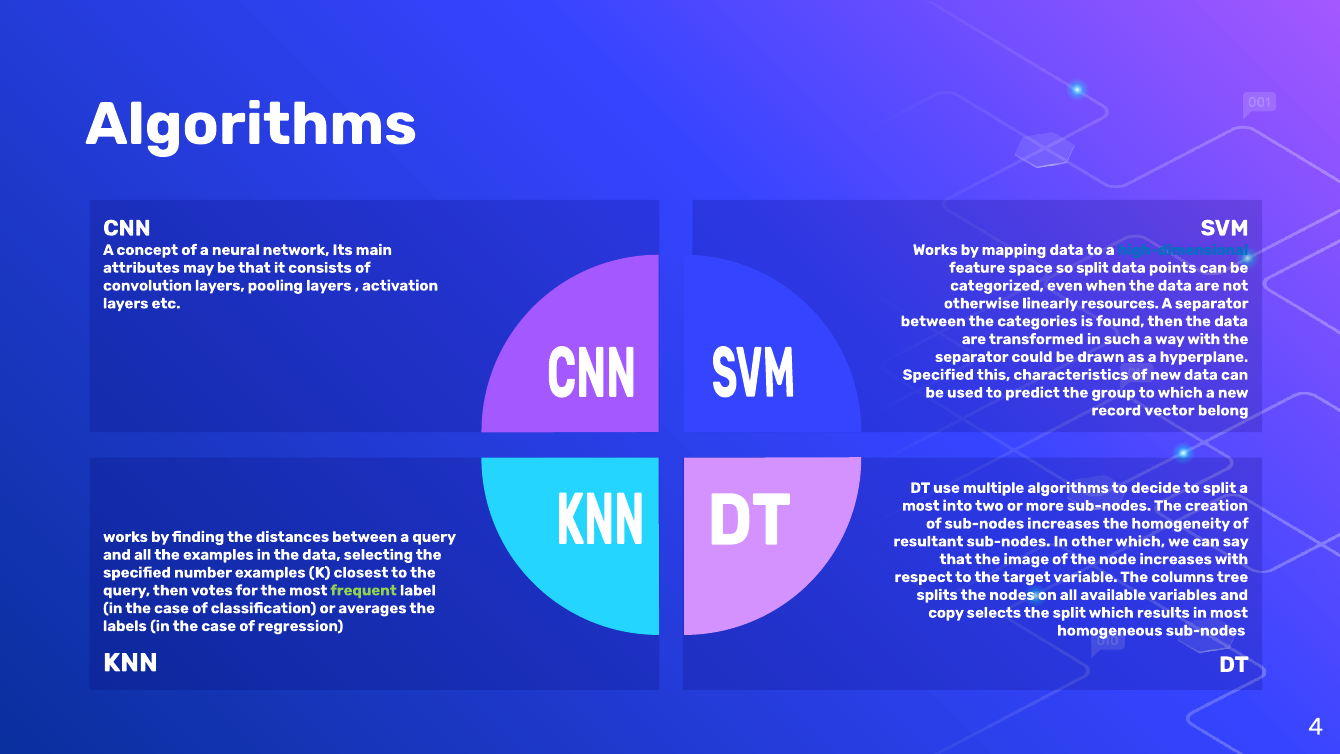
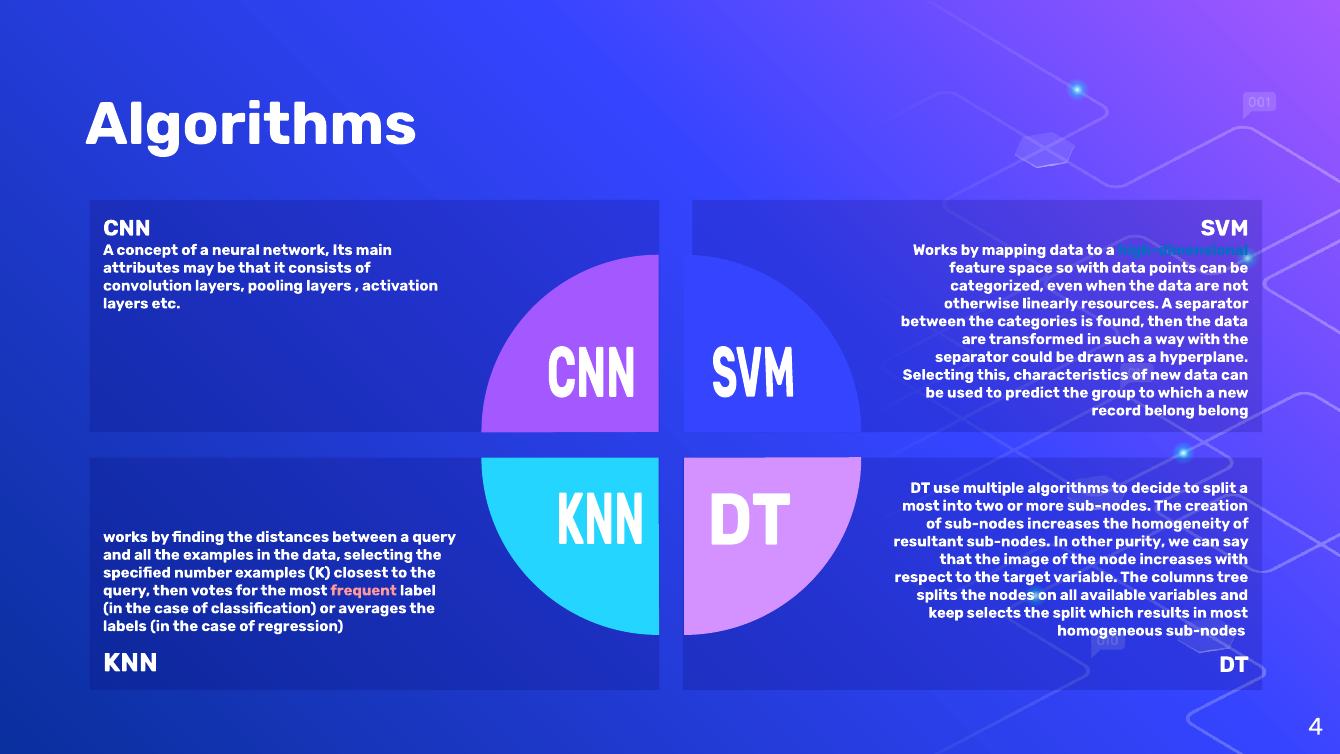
so split: split -> with
Specified at (938, 375): Specified -> Selecting
record vector: vector -> belong
other which: which -> purity
frequent colour: light green -> pink
copy: copy -> keep
